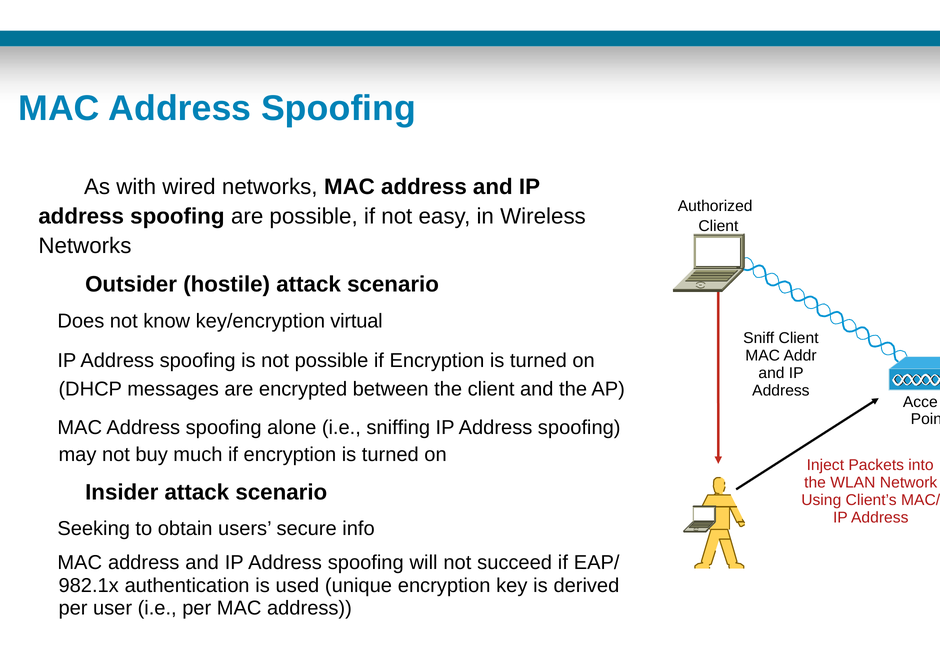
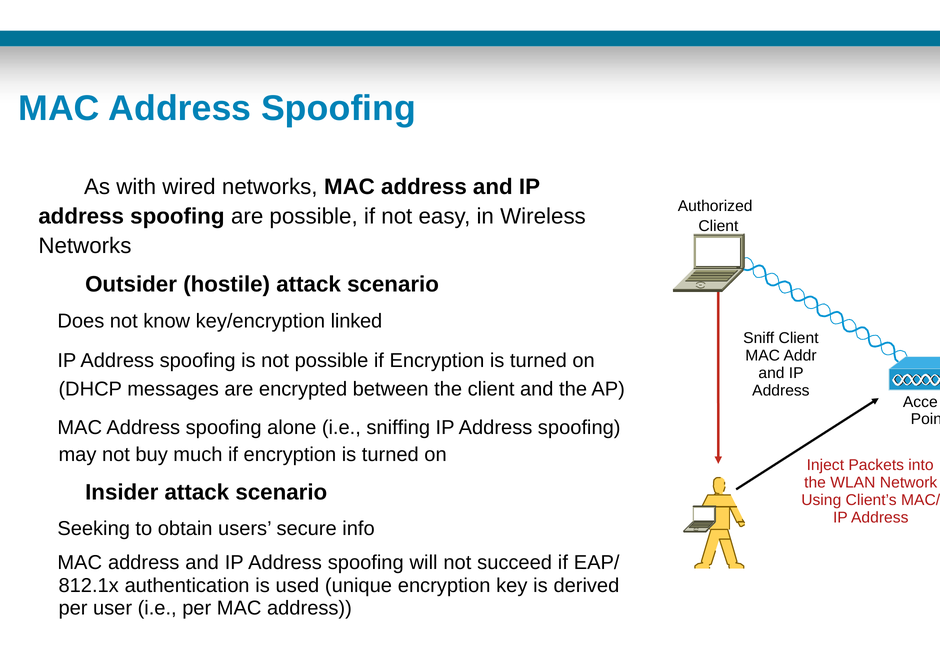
virtual: virtual -> linked
982.1x: 982.1x -> 812.1x
